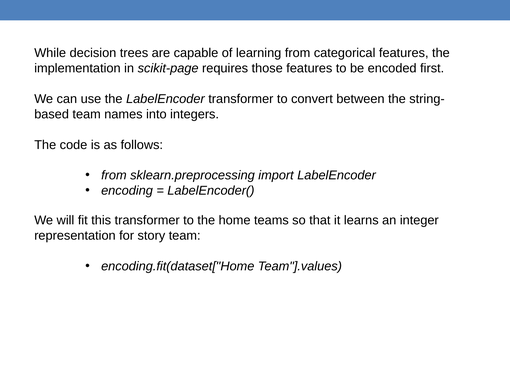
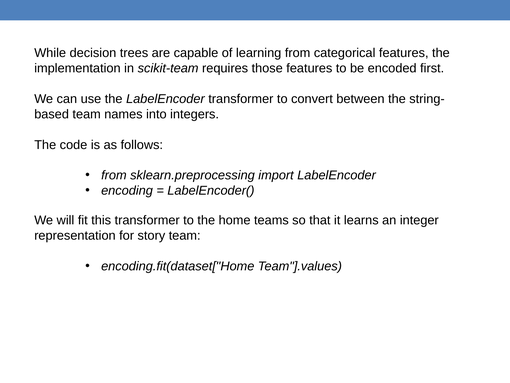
scikit-page: scikit-page -> scikit-team
